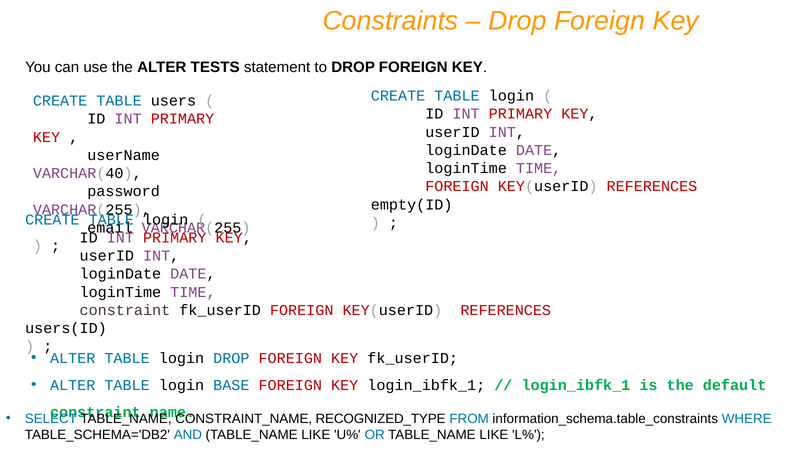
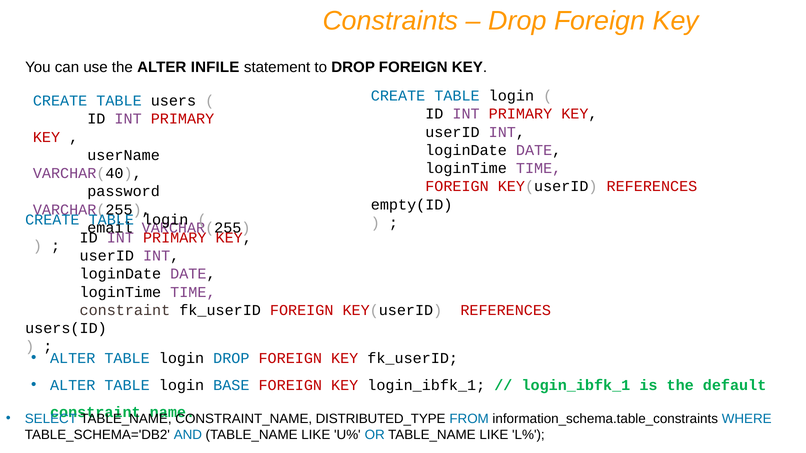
TESTS: TESTS -> INFILE
RECOGNIZED_TYPE: RECOGNIZED_TYPE -> DISTRIBUTED_TYPE
